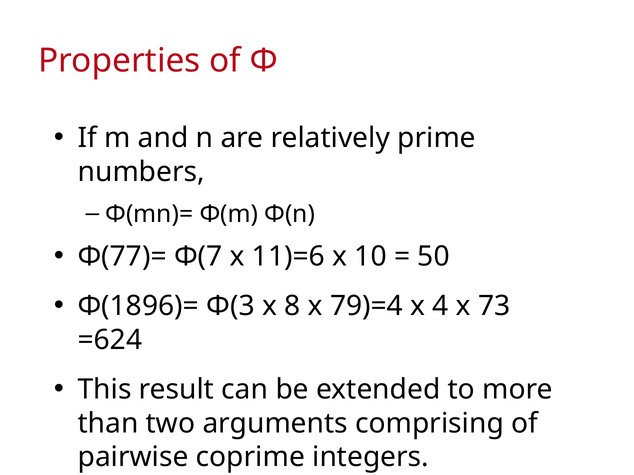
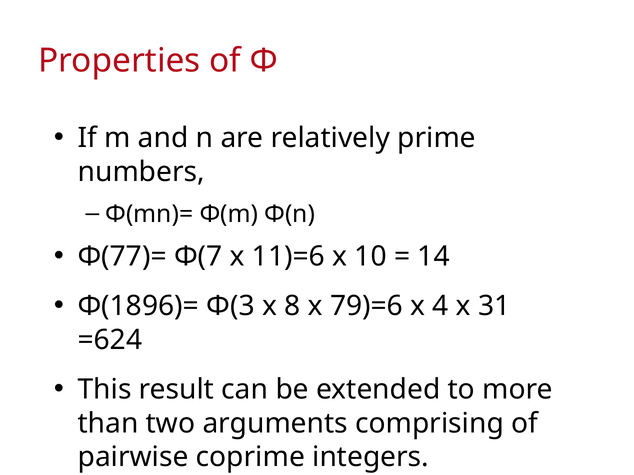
50: 50 -> 14
79)=4: 79)=4 -> 79)=6
73: 73 -> 31
